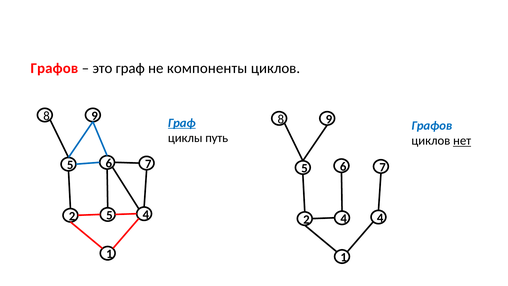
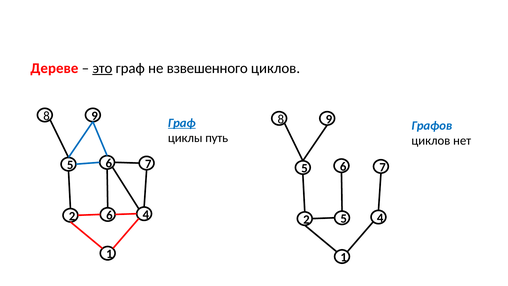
Графов at (54, 68): Графов -> Дереве
это underline: none -> present
компоненты: компоненты -> взвешенного
нет underline: present -> none
5 at (109, 215): 5 -> 6
4 at (344, 218): 4 -> 5
